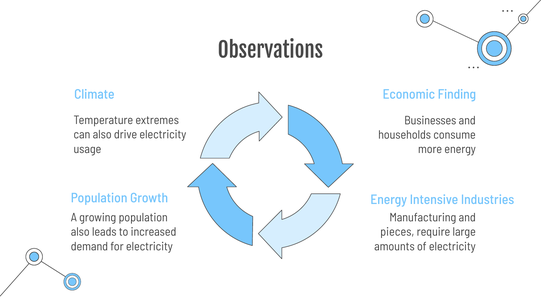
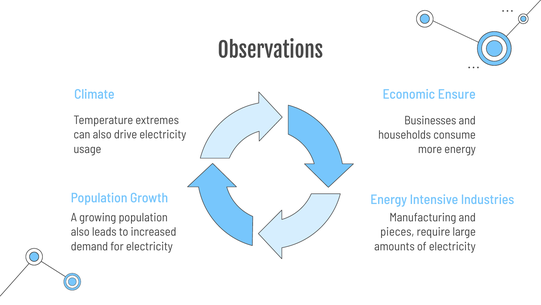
Finding: Finding -> Ensure
